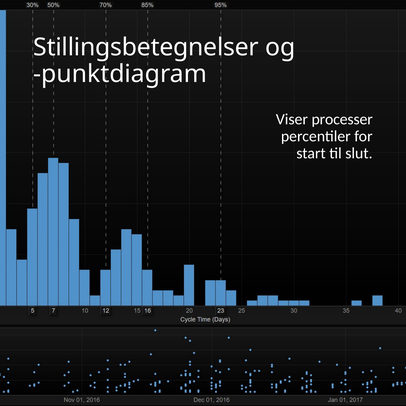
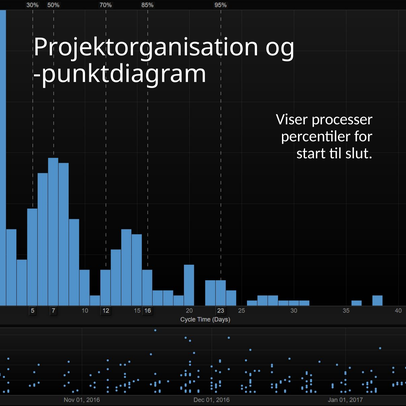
Stillingsbetegnelser: Stillingsbetegnelser -> Projektorganisation
